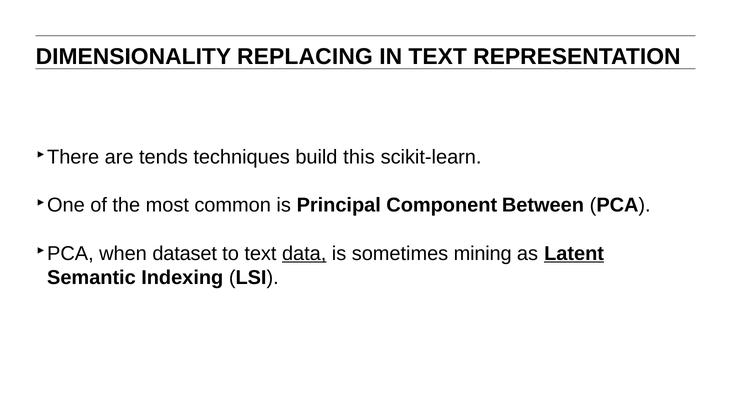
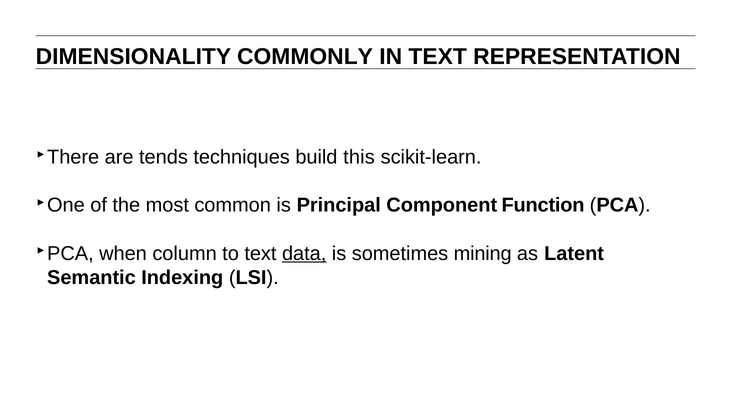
REPLACING: REPLACING -> COMMONLY
Between: Between -> Function
dataset: dataset -> column
Latent underline: present -> none
